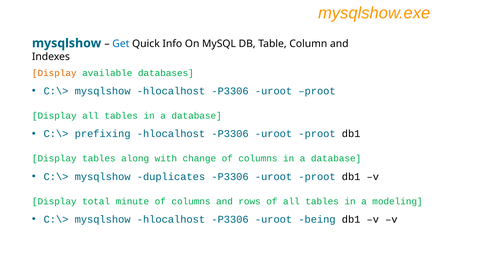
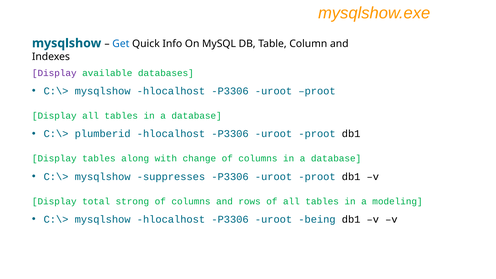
Display at (54, 73) colour: orange -> purple
prefixing: prefixing -> plumberid
duplicates: duplicates -> suppresses
minute: minute -> strong
